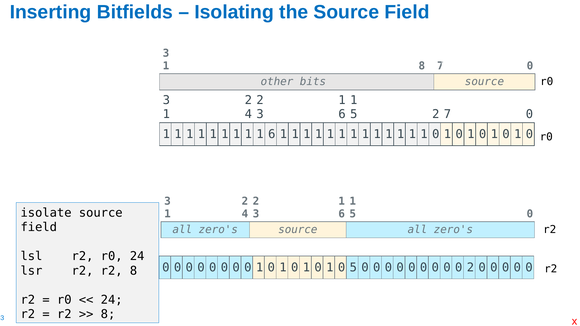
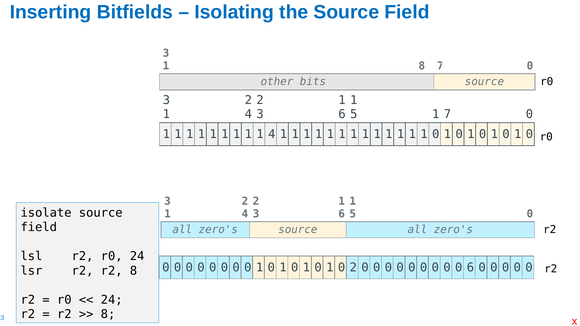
5 2: 2 -> 1
1 1 6: 6 -> 4
0 5: 5 -> 2
0 2: 2 -> 6
